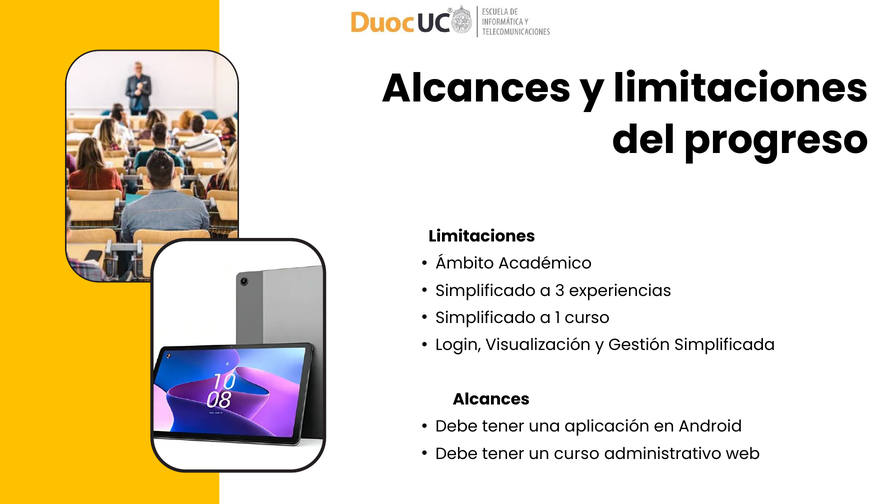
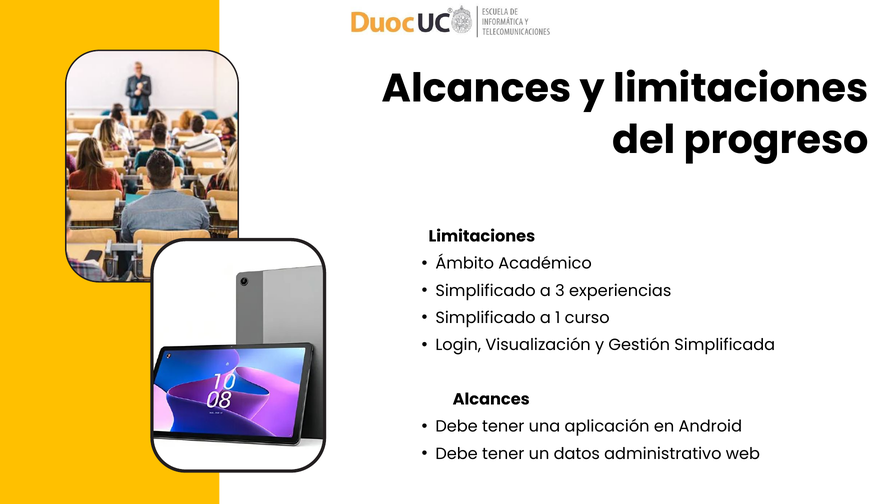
un curso: curso -> datos
